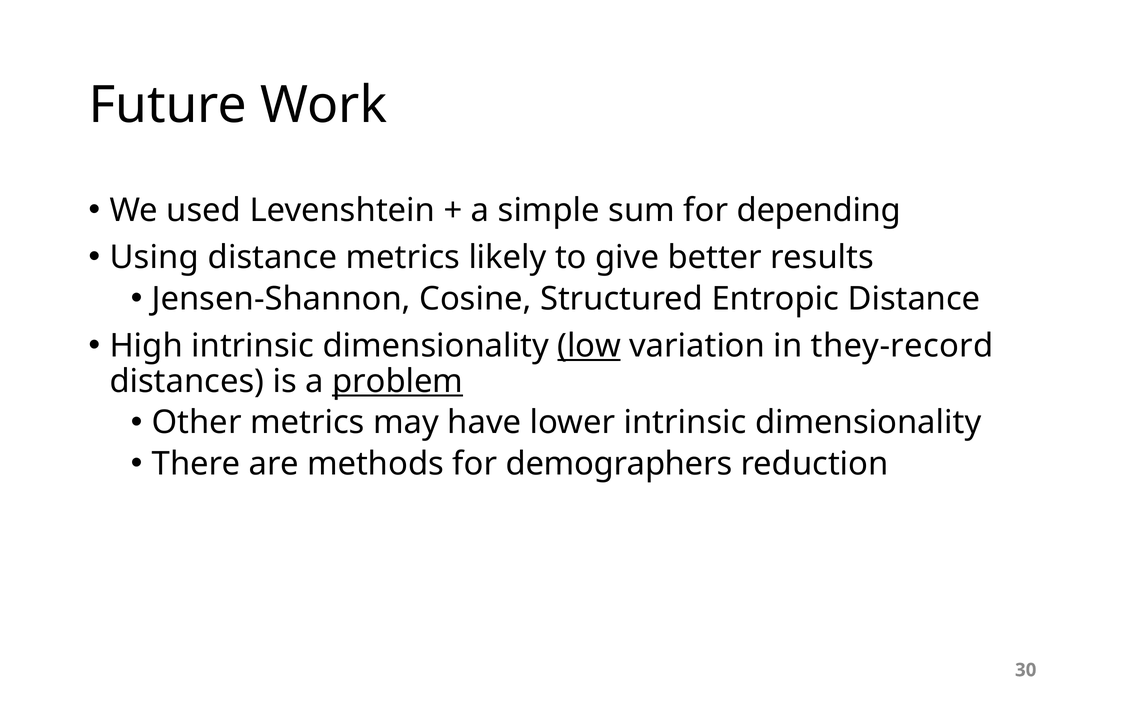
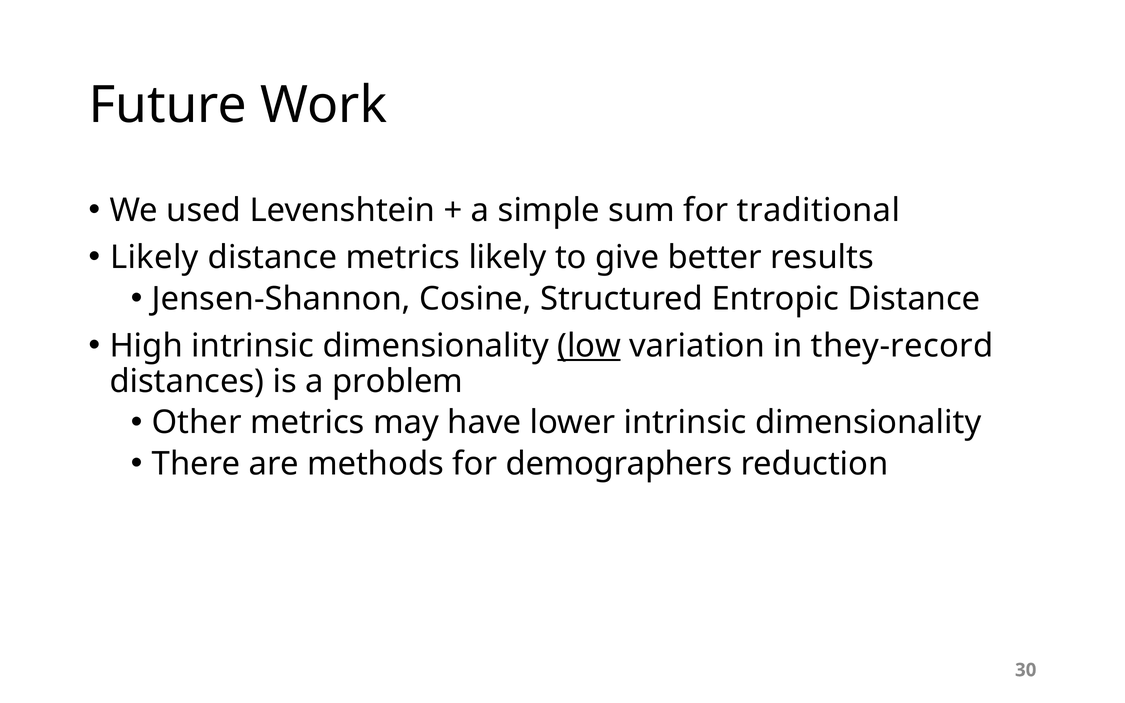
depending: depending -> traditional
Using at (154, 257): Using -> Likely
problem underline: present -> none
